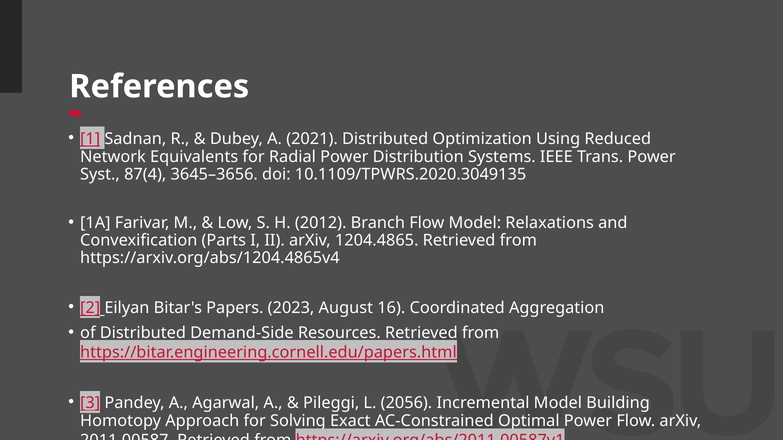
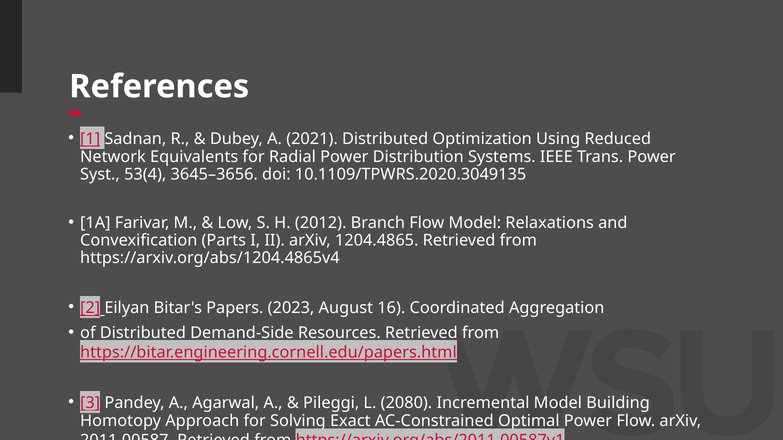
87(4: 87(4 -> 53(4
2056: 2056 -> 2080
